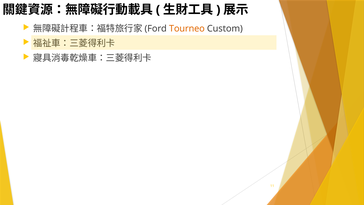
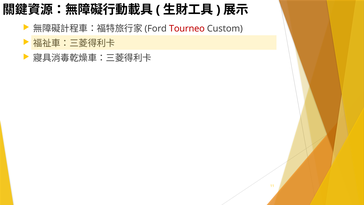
Tourneo colour: orange -> red
